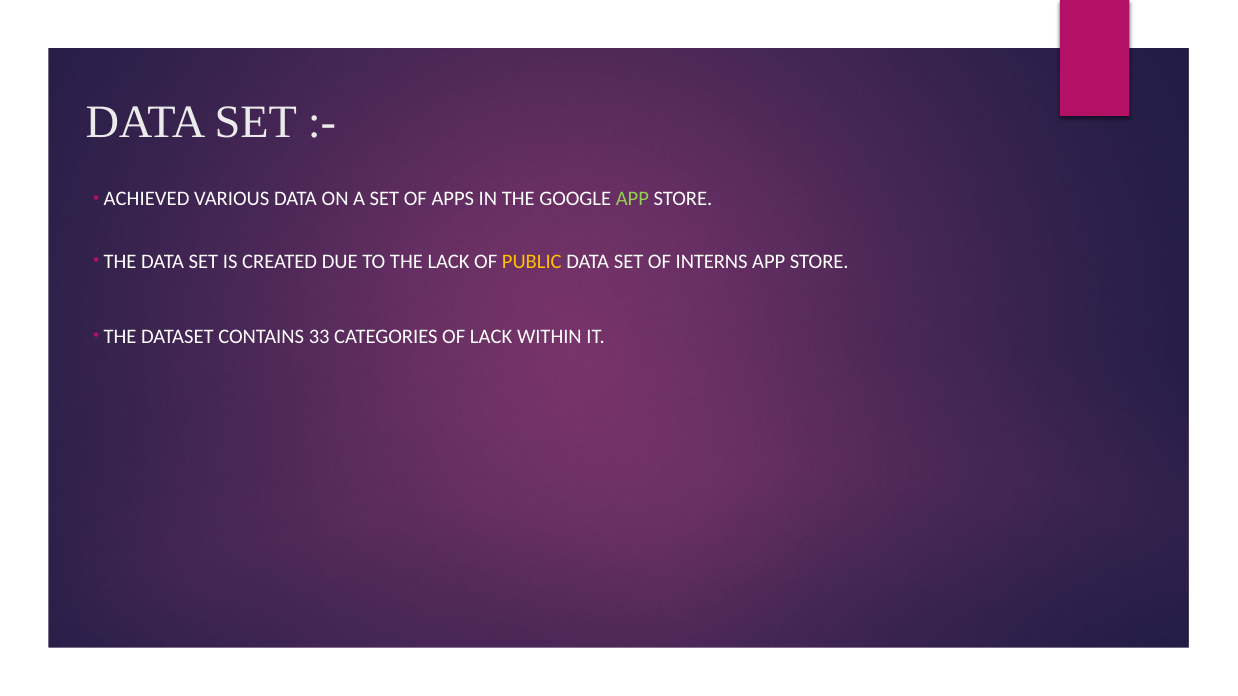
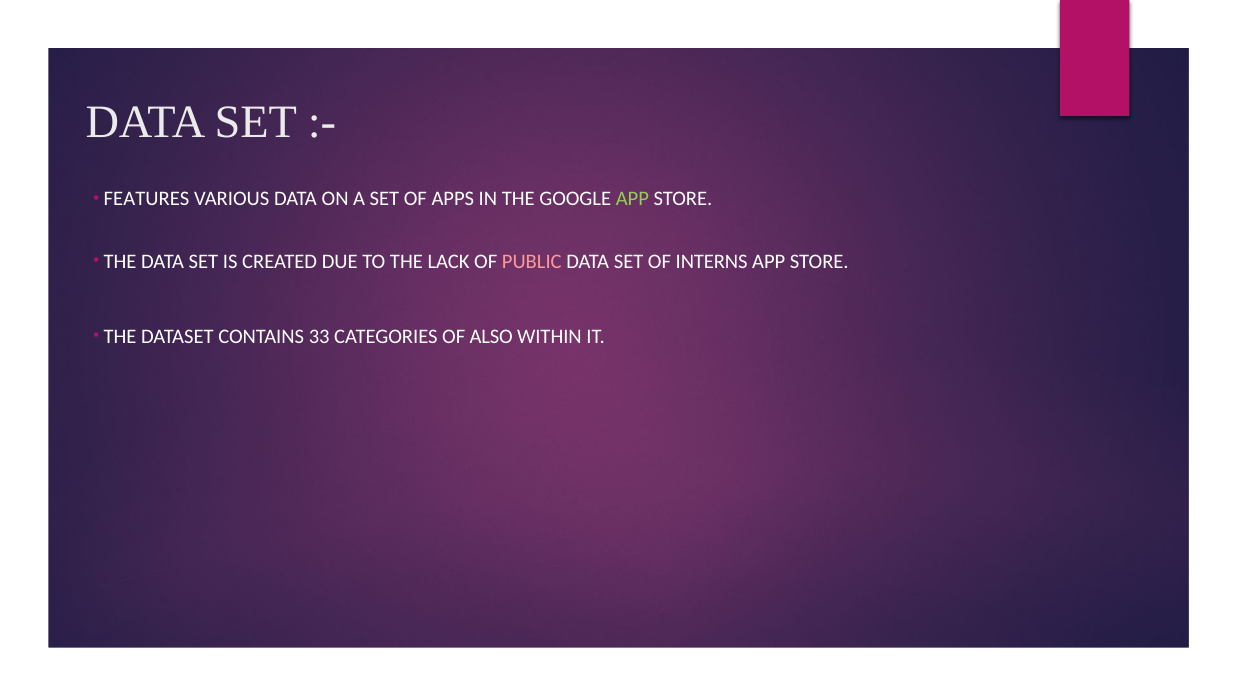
ACHIEVED: ACHIEVED -> FEATURES
PUBLIC colour: yellow -> pink
OF LACK: LACK -> ALSO
